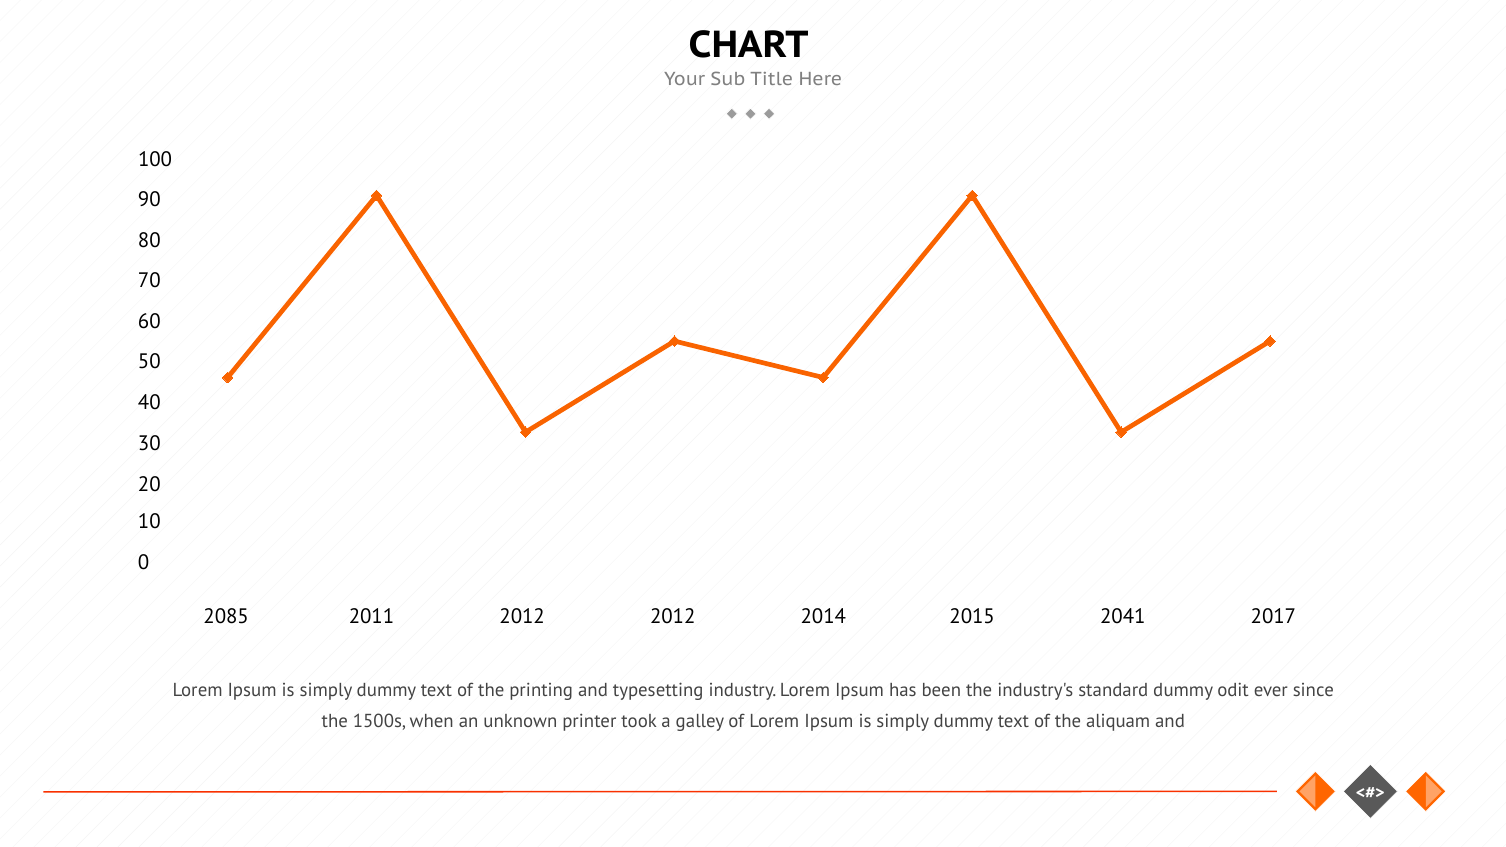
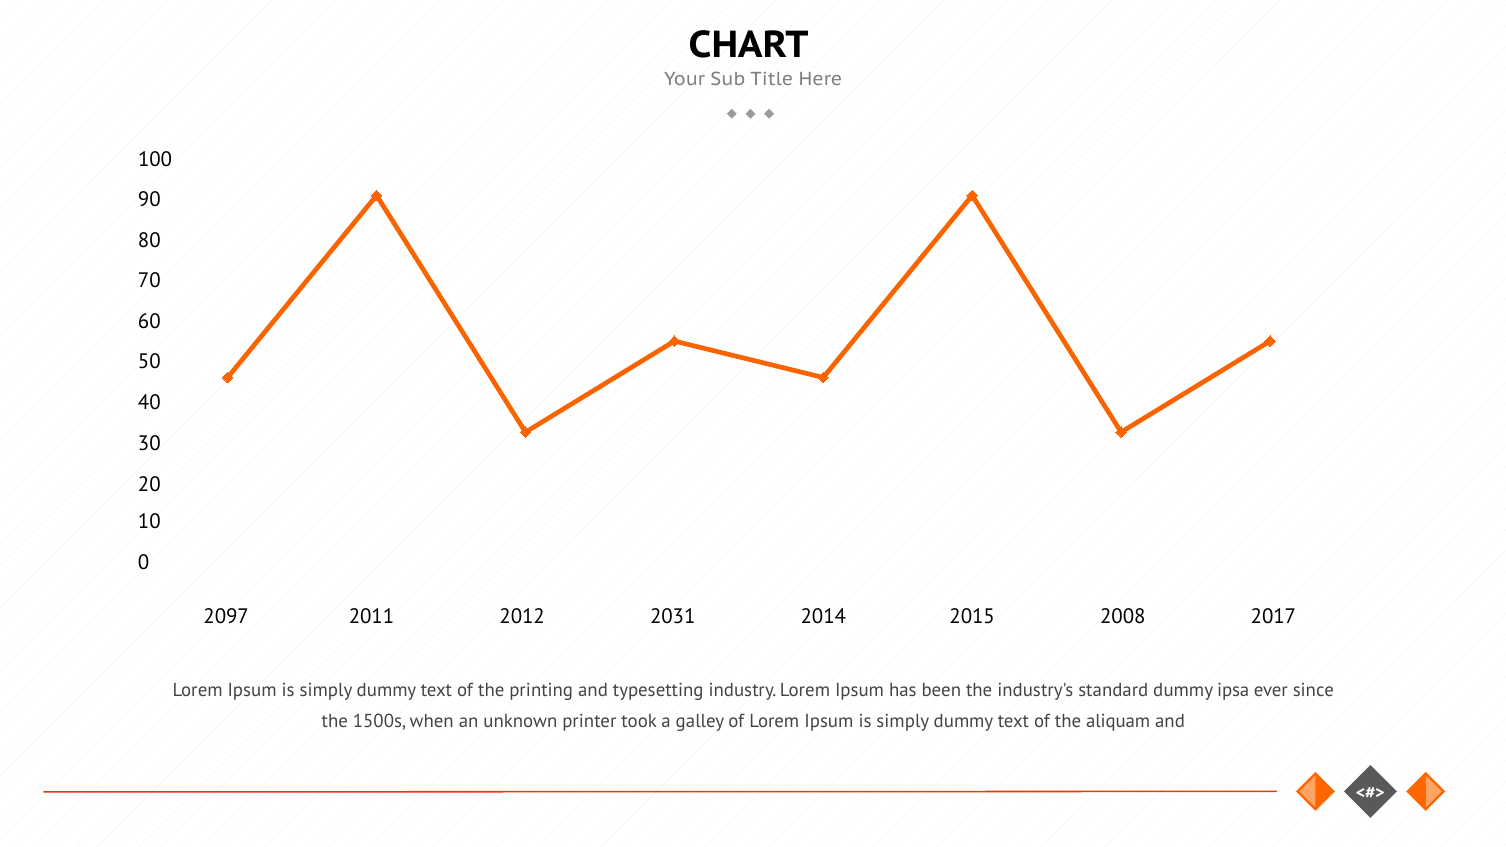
2085: 2085 -> 2097
2012 2012: 2012 -> 2031
2041: 2041 -> 2008
odit: odit -> ipsa
